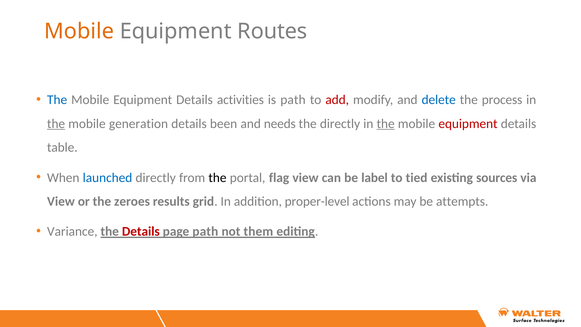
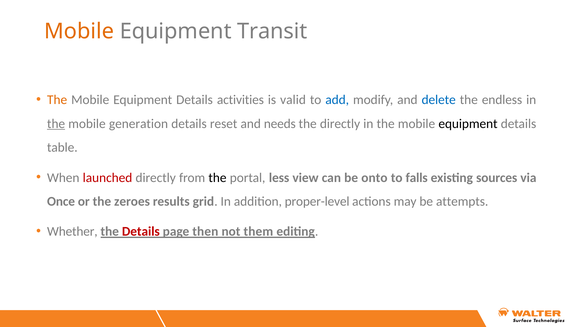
Routes: Routes -> Transit
The at (57, 100) colour: blue -> orange
is path: path -> valid
add colour: red -> blue
process: process -> endless
been: been -> reset
the at (386, 124) underline: present -> none
equipment at (468, 124) colour: red -> black
launched colour: blue -> red
flag: flag -> less
label: label -> onto
tied: tied -> falls
View at (61, 201): View -> Once
Variance: Variance -> Whether
page path: path -> then
